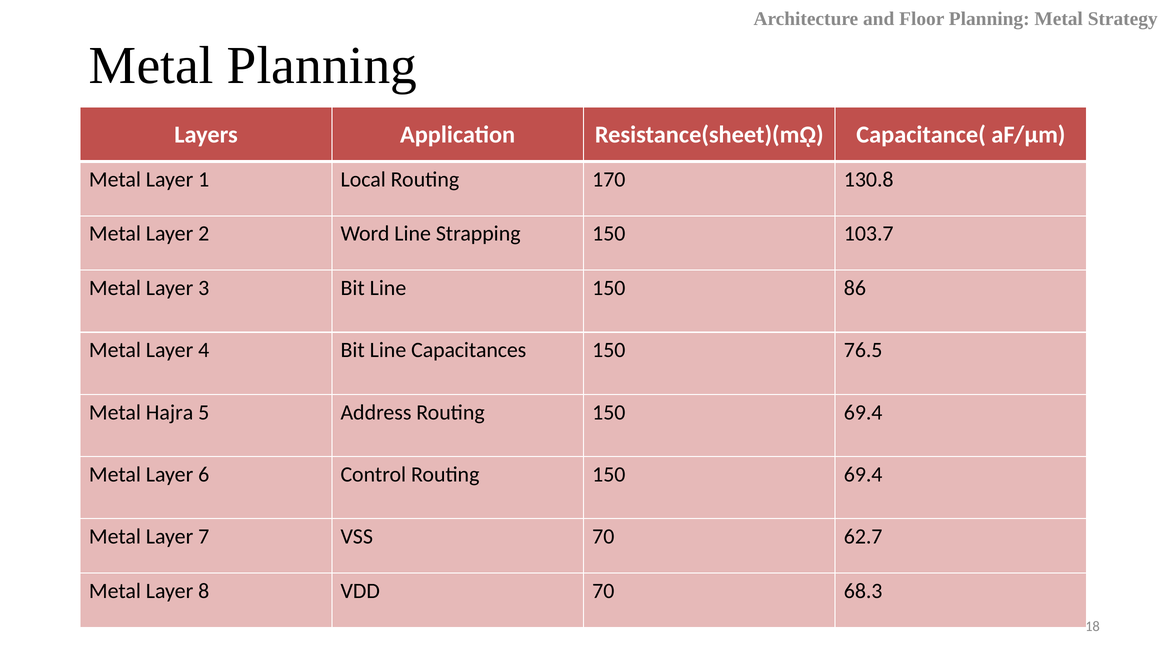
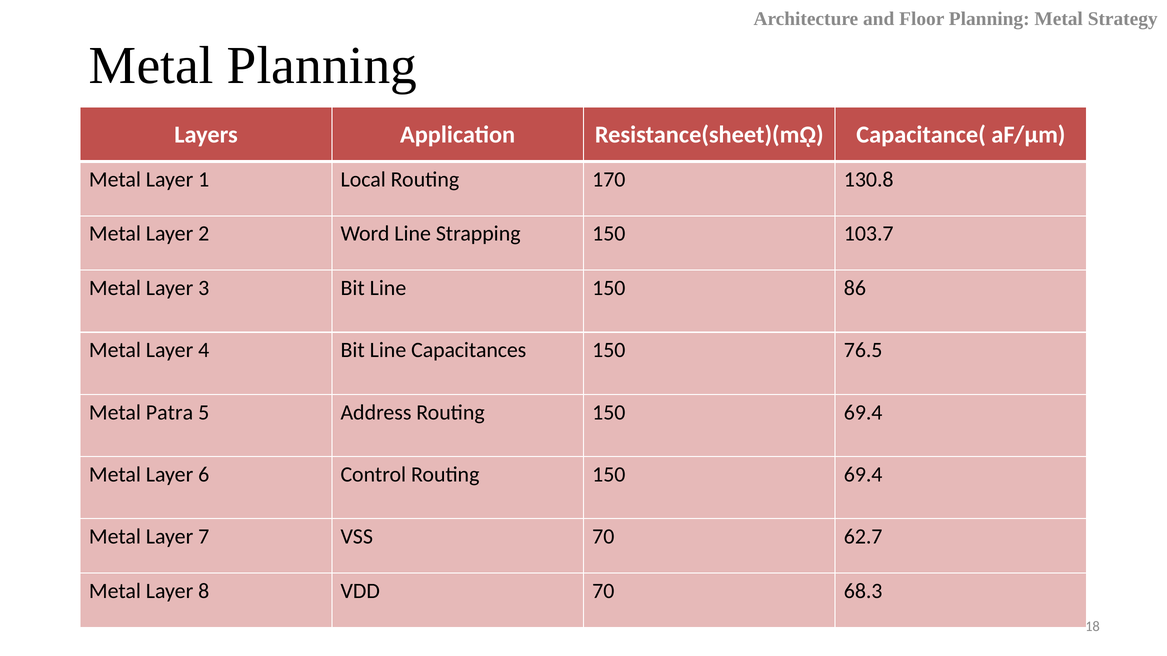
Hajra: Hajra -> Patra
